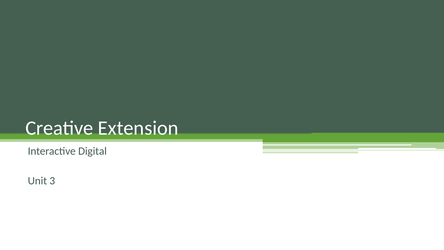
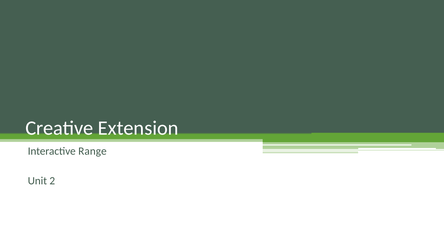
Digital: Digital -> Range
3: 3 -> 2
